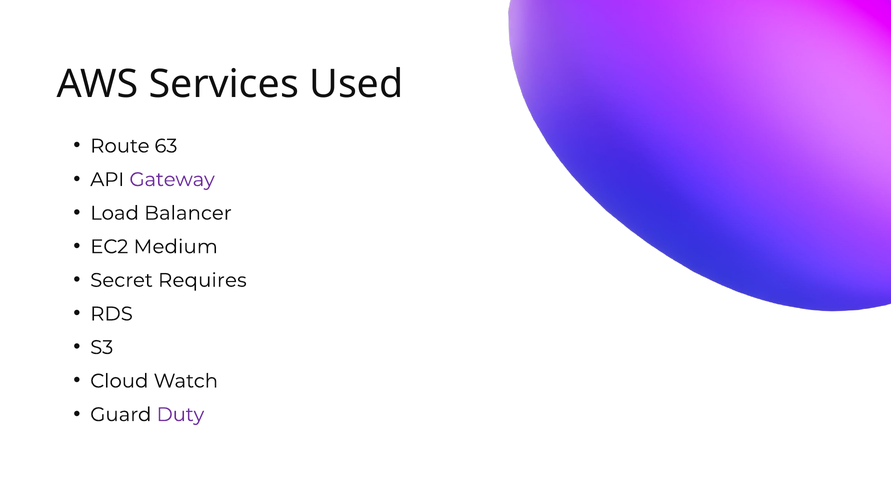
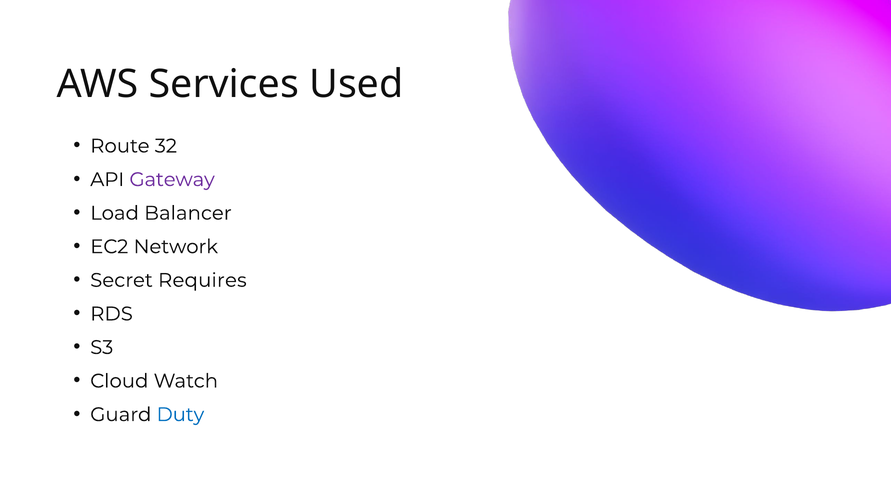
63: 63 -> 32
Medium: Medium -> Network
Duty colour: purple -> blue
